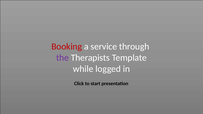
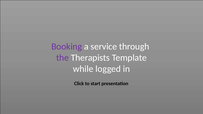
Booking colour: red -> purple
